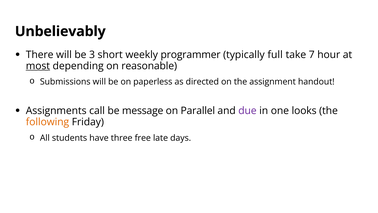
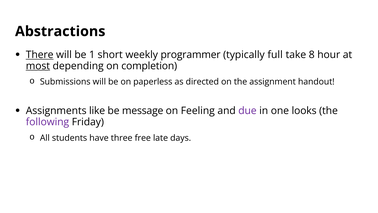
Unbelievably: Unbelievably -> Abstractions
There underline: none -> present
3: 3 -> 1
7: 7 -> 8
reasonable: reasonable -> completion
call: call -> like
Parallel: Parallel -> Feeling
following colour: orange -> purple
